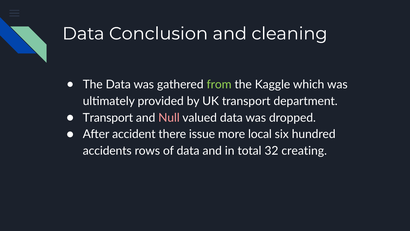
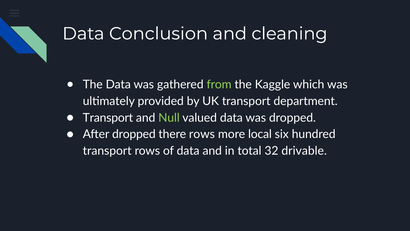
Null colour: pink -> light green
After accident: accident -> dropped
there issue: issue -> rows
accidents at (107, 151): accidents -> transport
creating: creating -> drivable
